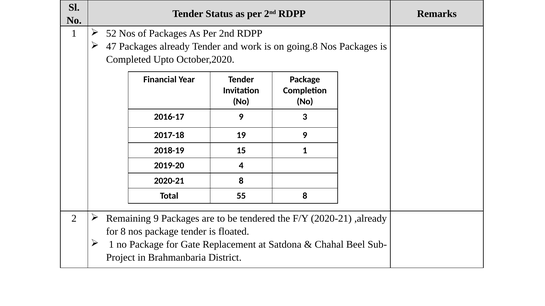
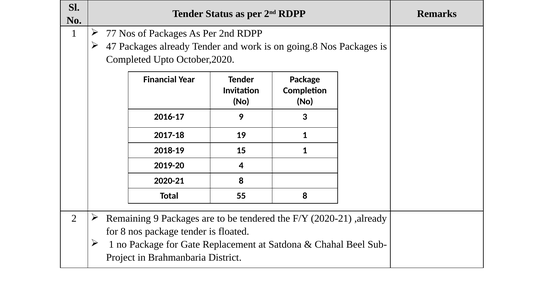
52: 52 -> 77
19 9: 9 -> 1
